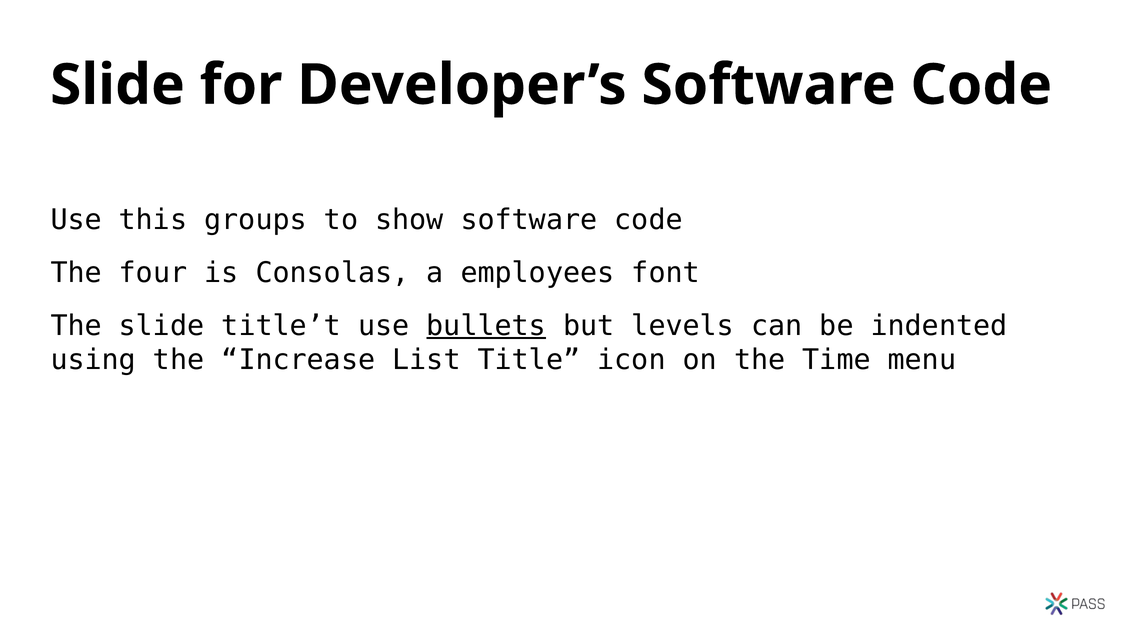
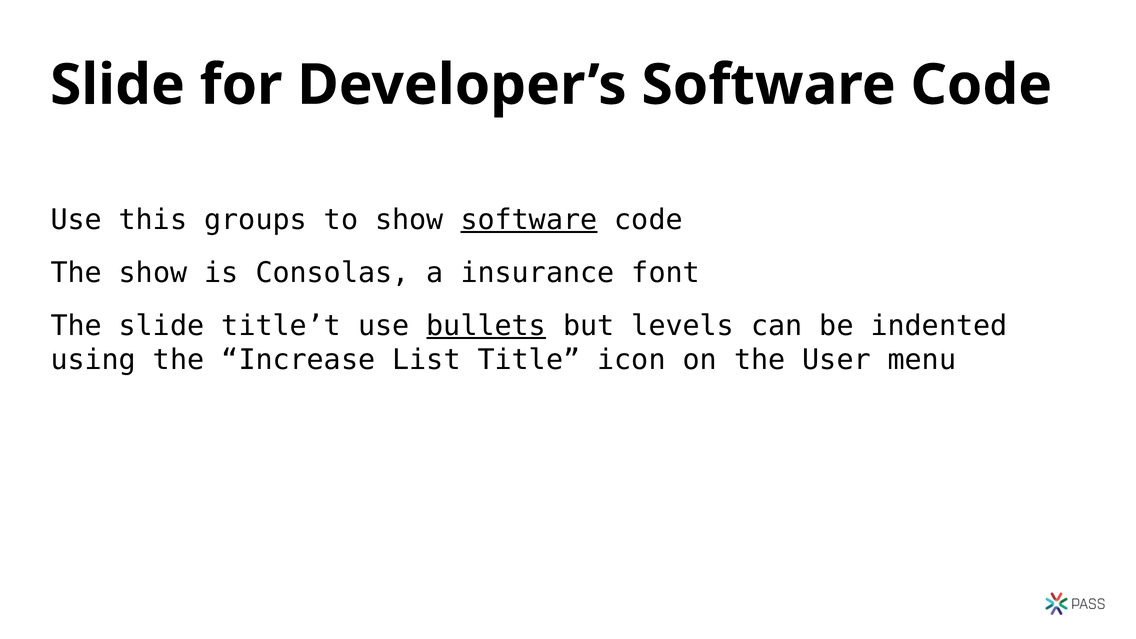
software at (529, 220) underline: none -> present
The four: four -> show
employees: employees -> insurance
Time: Time -> User
